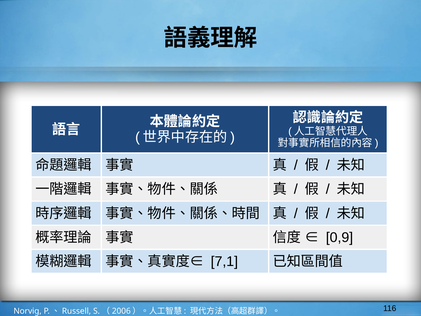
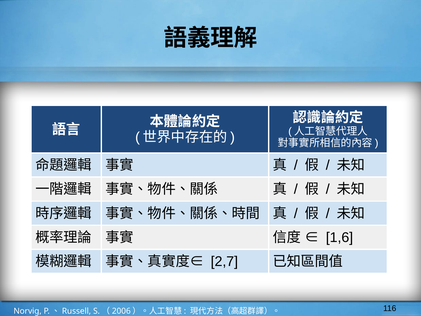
0,9: 0,9 -> 1,6
7,1: 7,1 -> 2,7
